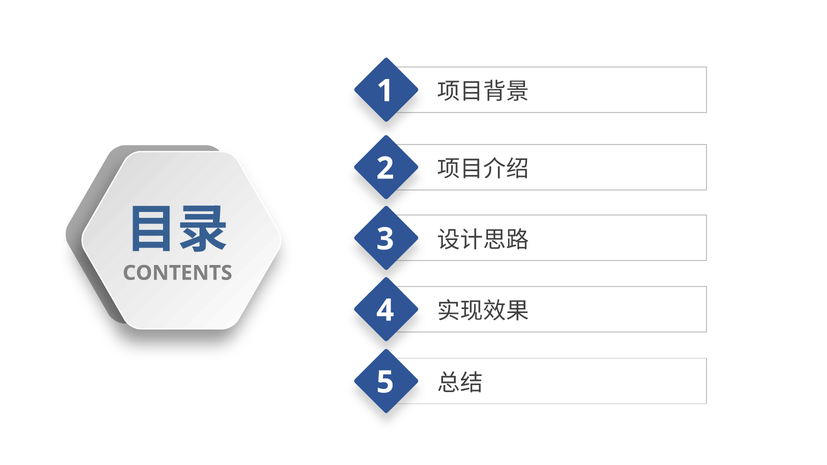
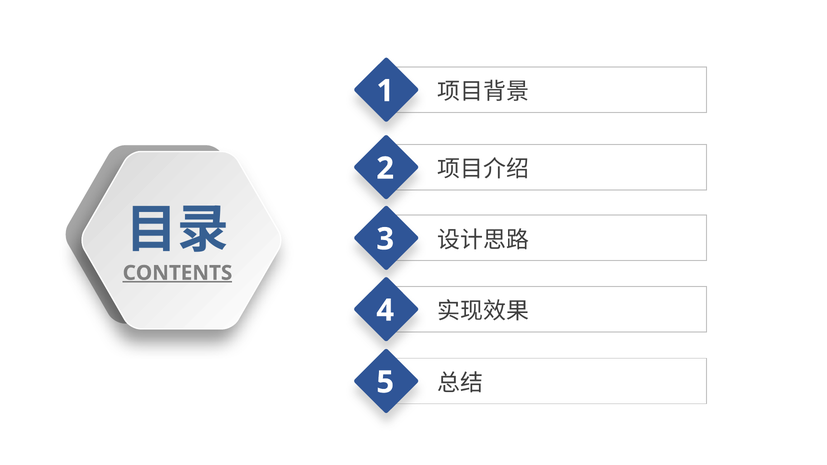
CONTENTS underline: none -> present
